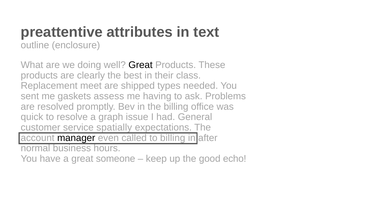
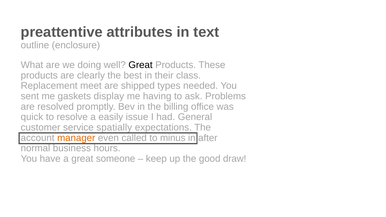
assess: assess -> display
graph: graph -> easily
manager colour: black -> orange
to billing: billing -> minus
echo: echo -> draw
